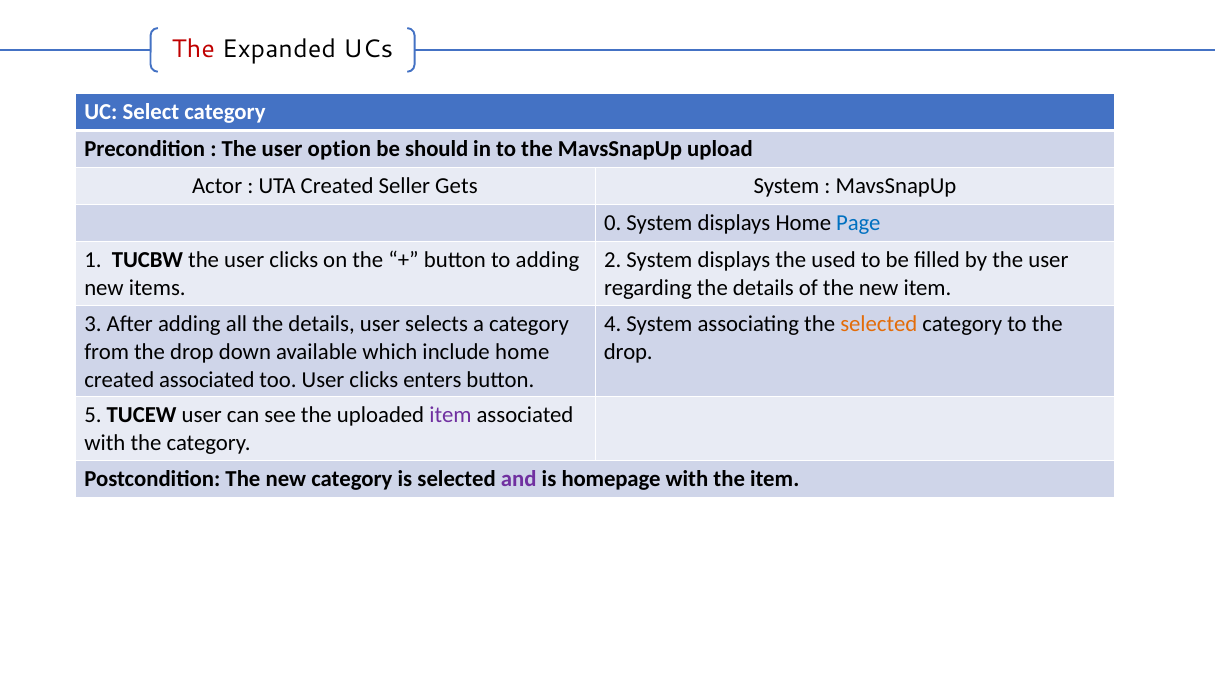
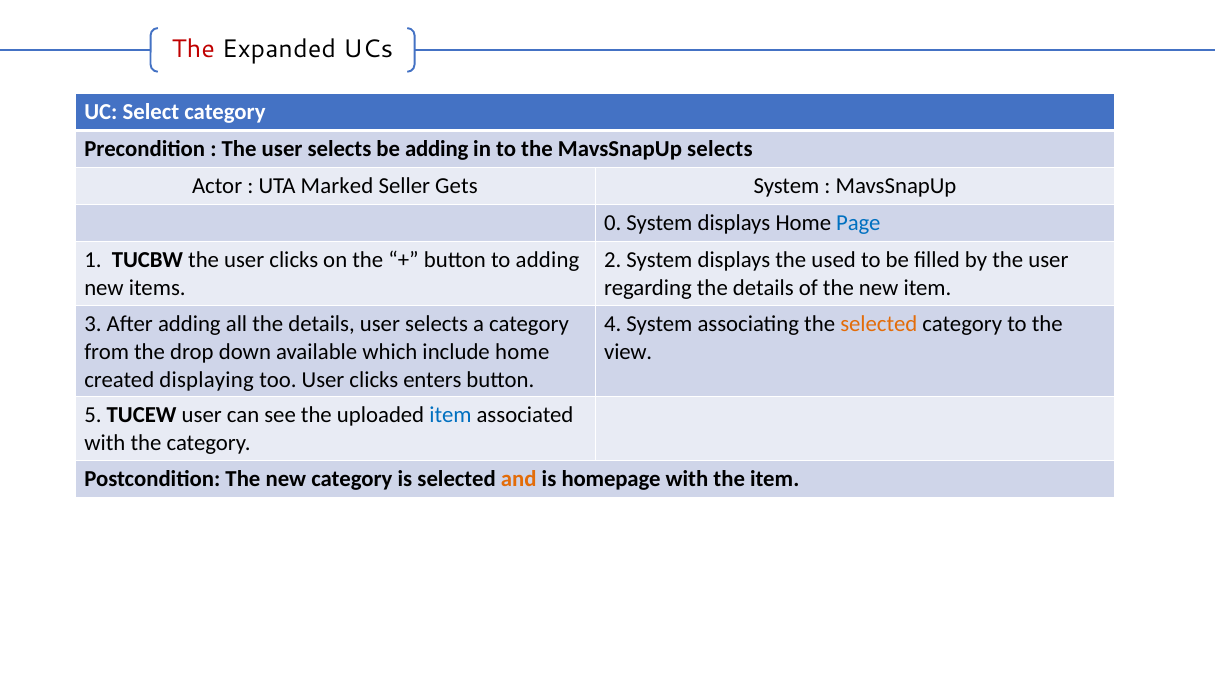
The user option: option -> selects
be should: should -> adding
MavsSnapUp upload: upload -> selects
UTA Created: Created -> Marked
drop at (628, 352): drop -> view
created associated: associated -> displaying
item at (450, 415) colour: purple -> blue
and colour: purple -> orange
